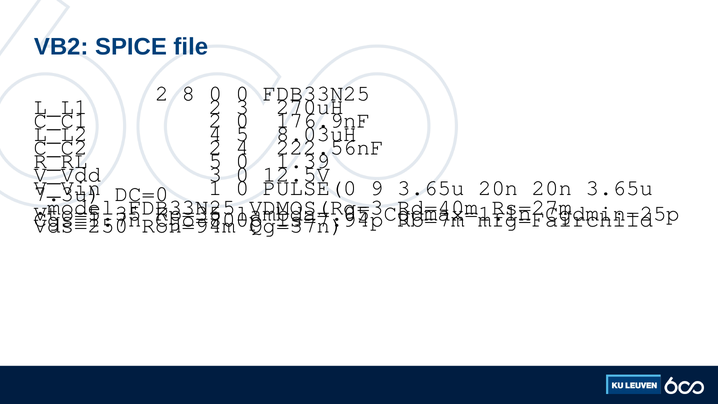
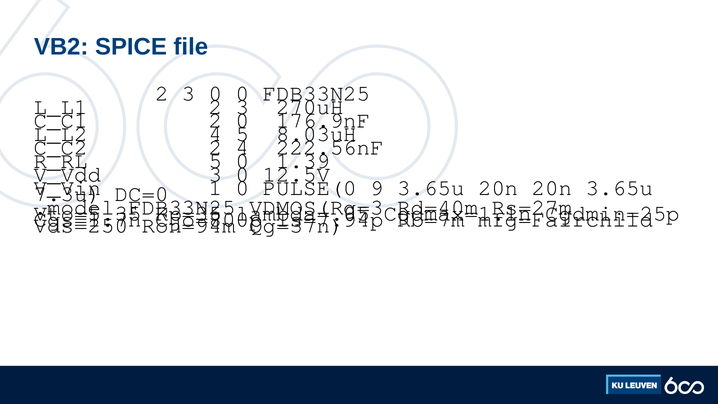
8 at (189, 94): 8 -> 3
